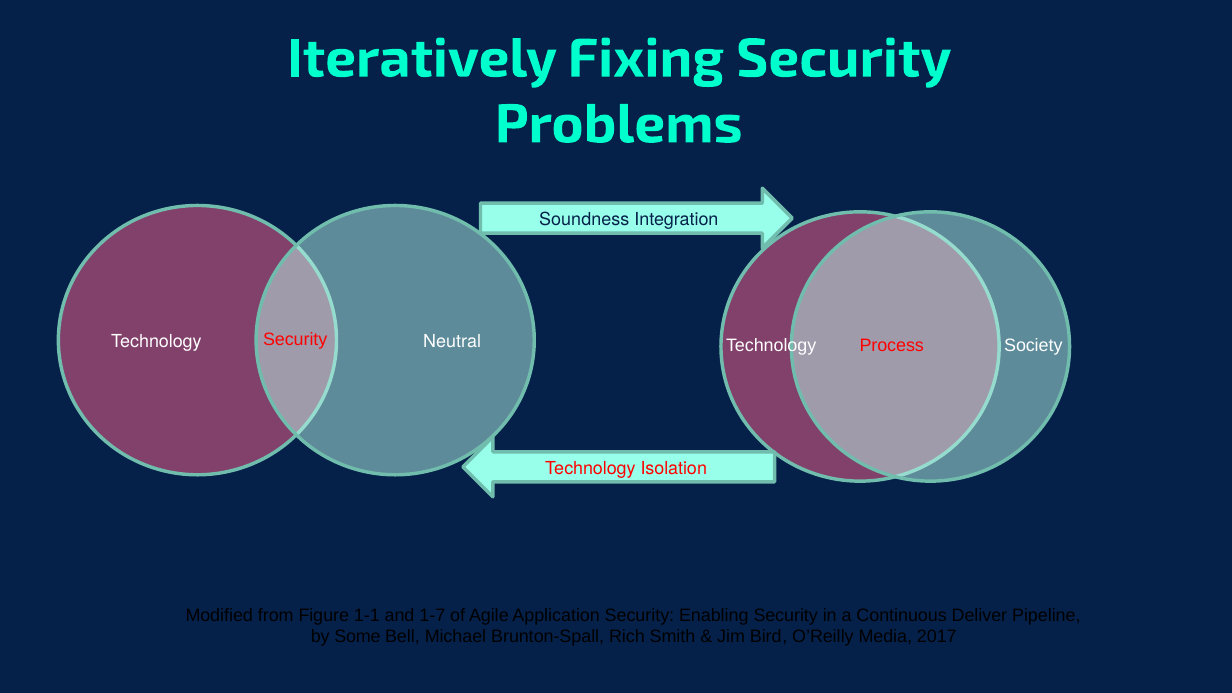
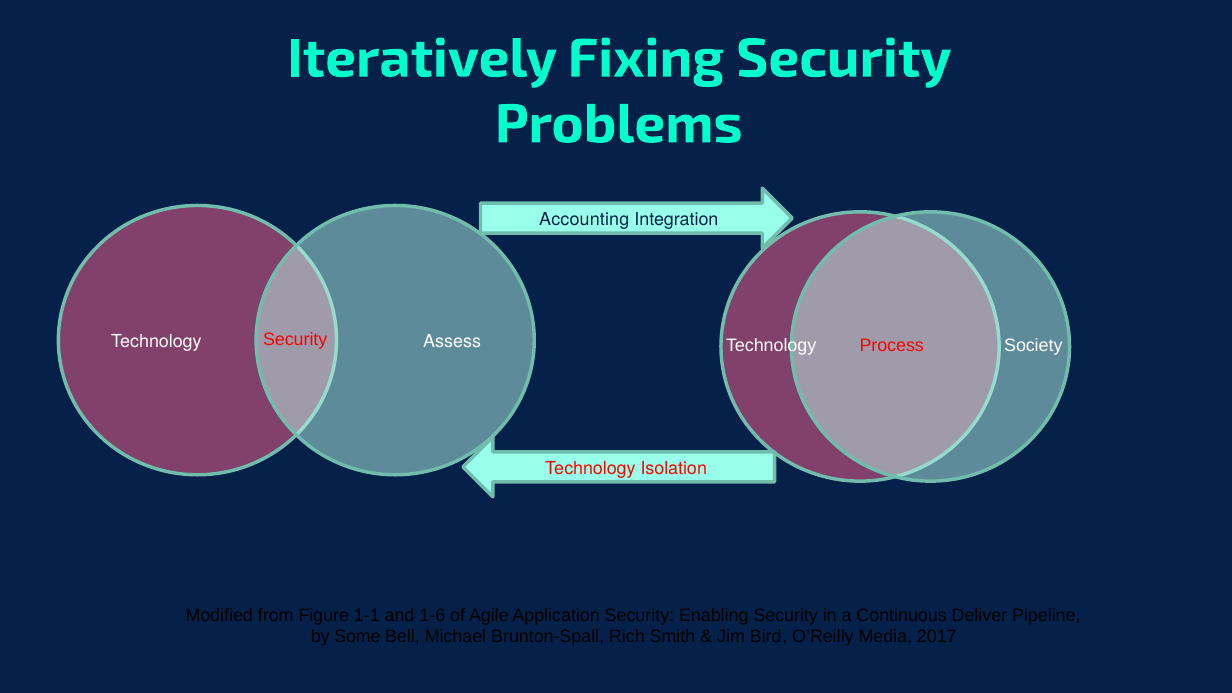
Soundness: Soundness -> Accounting
Neutral: Neutral -> Assess
1-7: 1-7 -> 1-6
